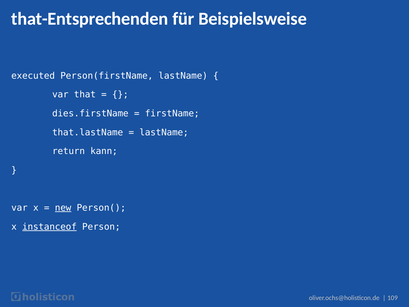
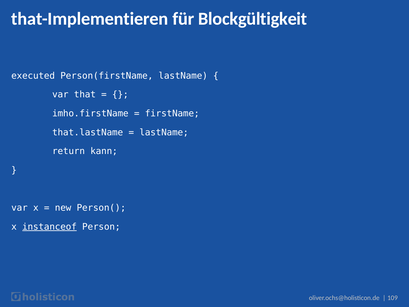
that-Entsprechenden: that-Entsprechenden -> that-Implementieren
Beispielsweise: Beispielsweise -> Blockgültigkeit
dies.firstName: dies.firstName -> imho.firstName
new underline: present -> none
